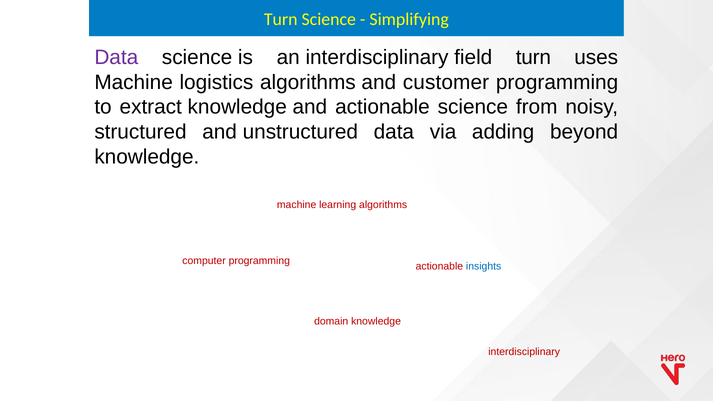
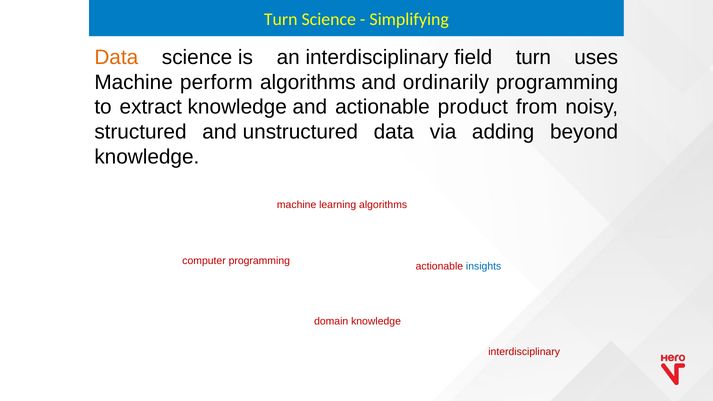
Data at (116, 57) colour: purple -> orange
logistics: logistics -> perform
customer: customer -> ordinarily
actionable science: science -> product
